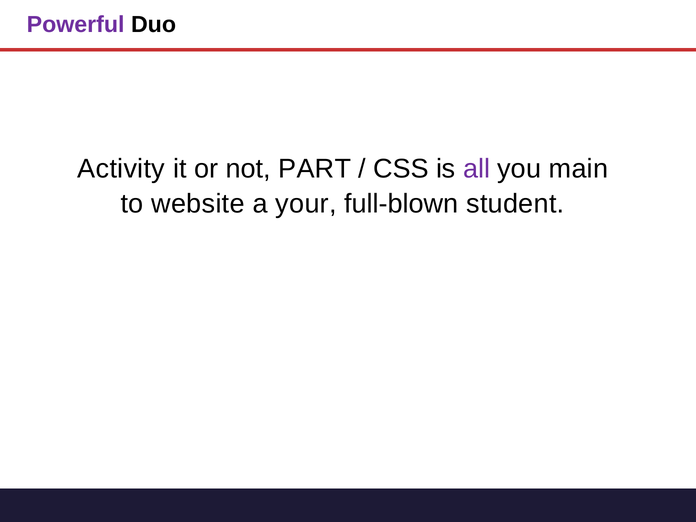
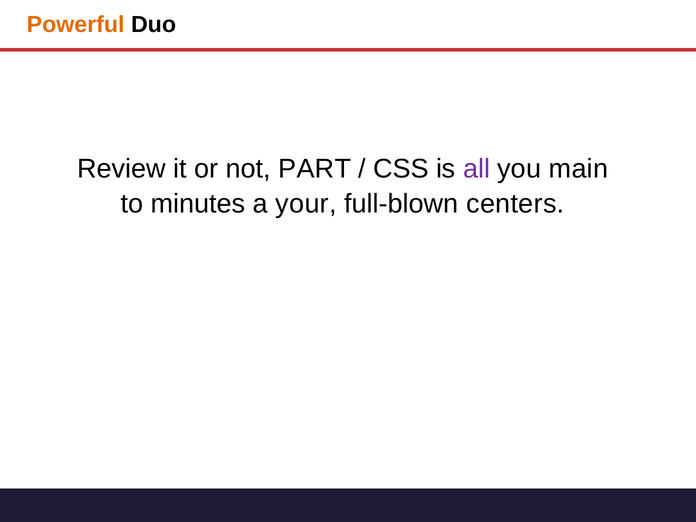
Powerful colour: purple -> orange
Activity: Activity -> Review
website: website -> minutes
student: student -> centers
